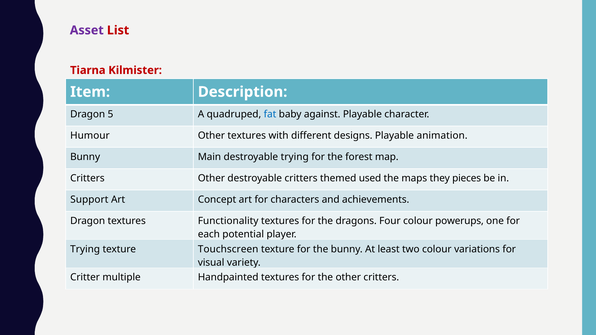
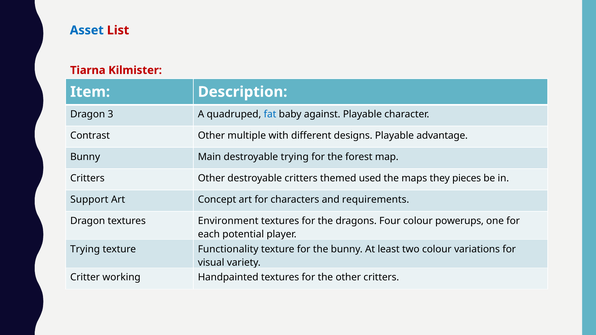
Asset colour: purple -> blue
5: 5 -> 3
Humour: Humour -> Contrast
Other textures: textures -> multiple
animation: animation -> advantage
achievements: achievements -> requirements
Functionality: Functionality -> Environment
Touchscreen: Touchscreen -> Functionality
multiple: multiple -> working
